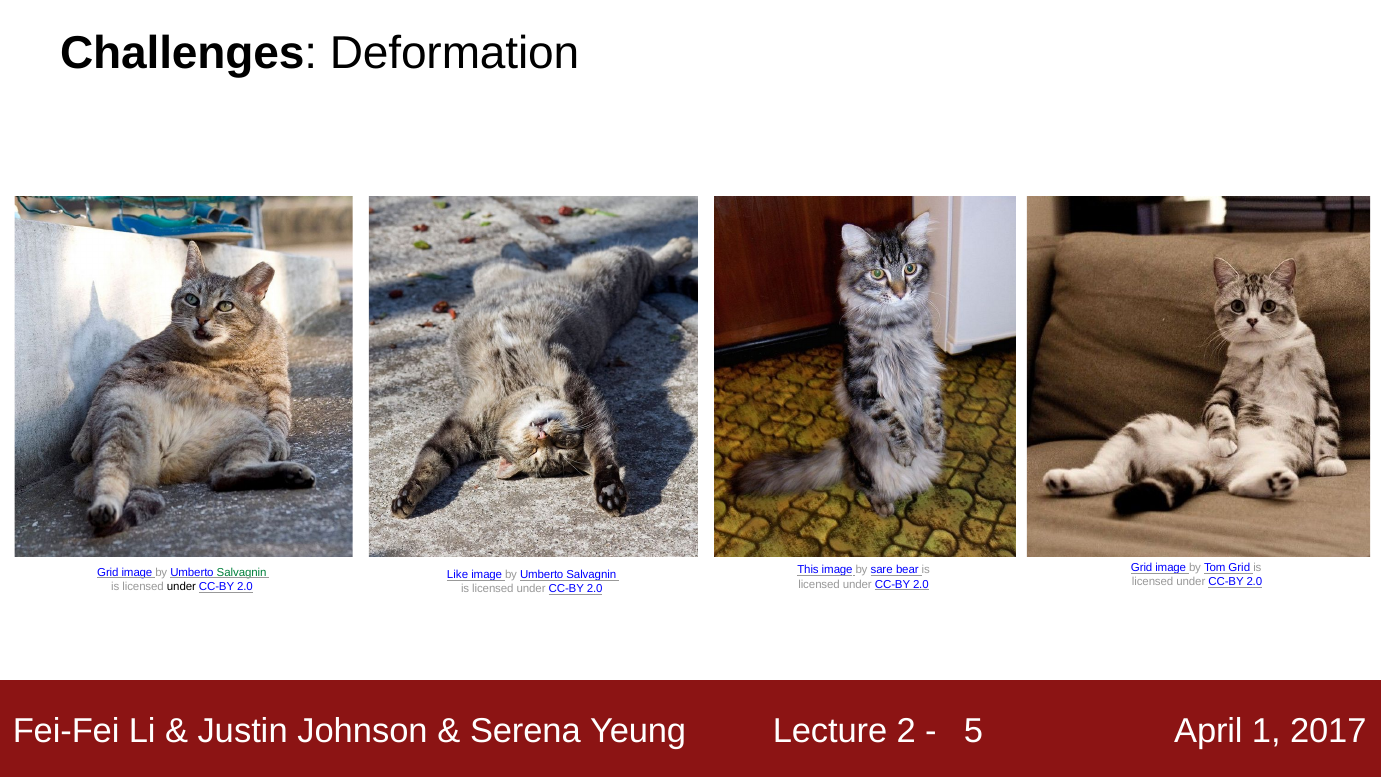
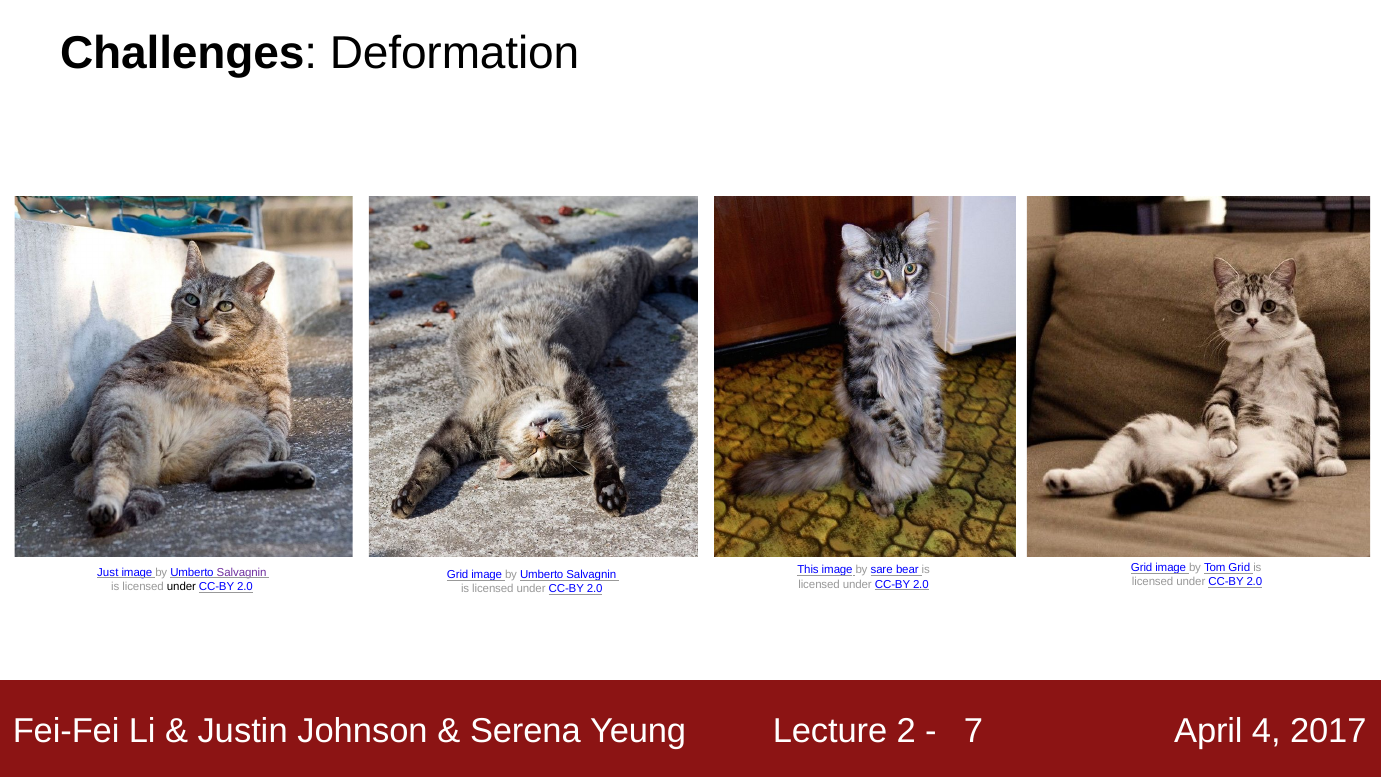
Grid at (108, 572): Grid -> Just
Salvagnin at (242, 572) colour: green -> purple
Like at (458, 575): Like -> Grid
5: 5 -> 7
1: 1 -> 4
